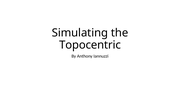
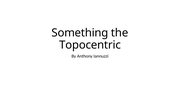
Simulating: Simulating -> Something
